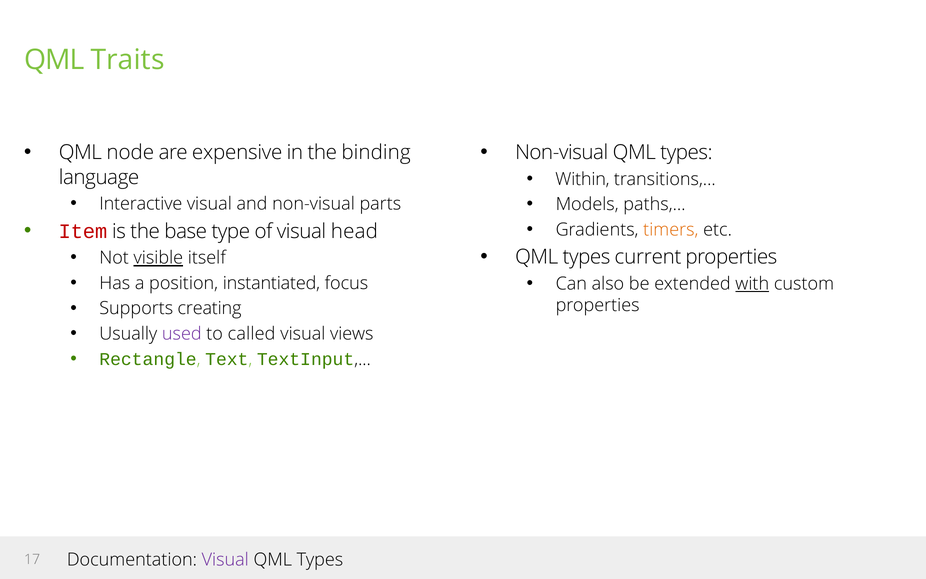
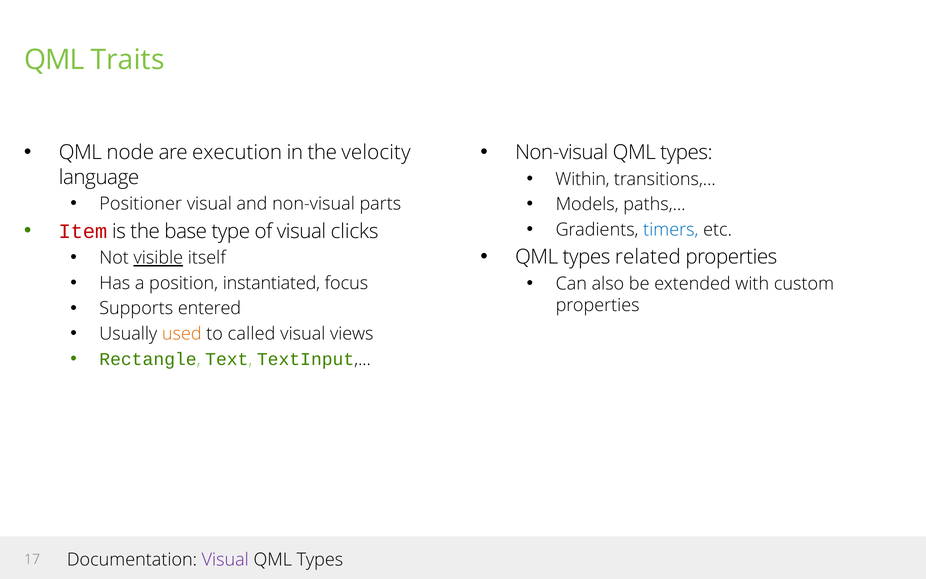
expensive: expensive -> execution
binding: binding -> velocity
Interactive: Interactive -> Positioner
timers colour: orange -> blue
head: head -> clicks
current: current -> related
with underline: present -> none
creating: creating -> entered
used colour: purple -> orange
